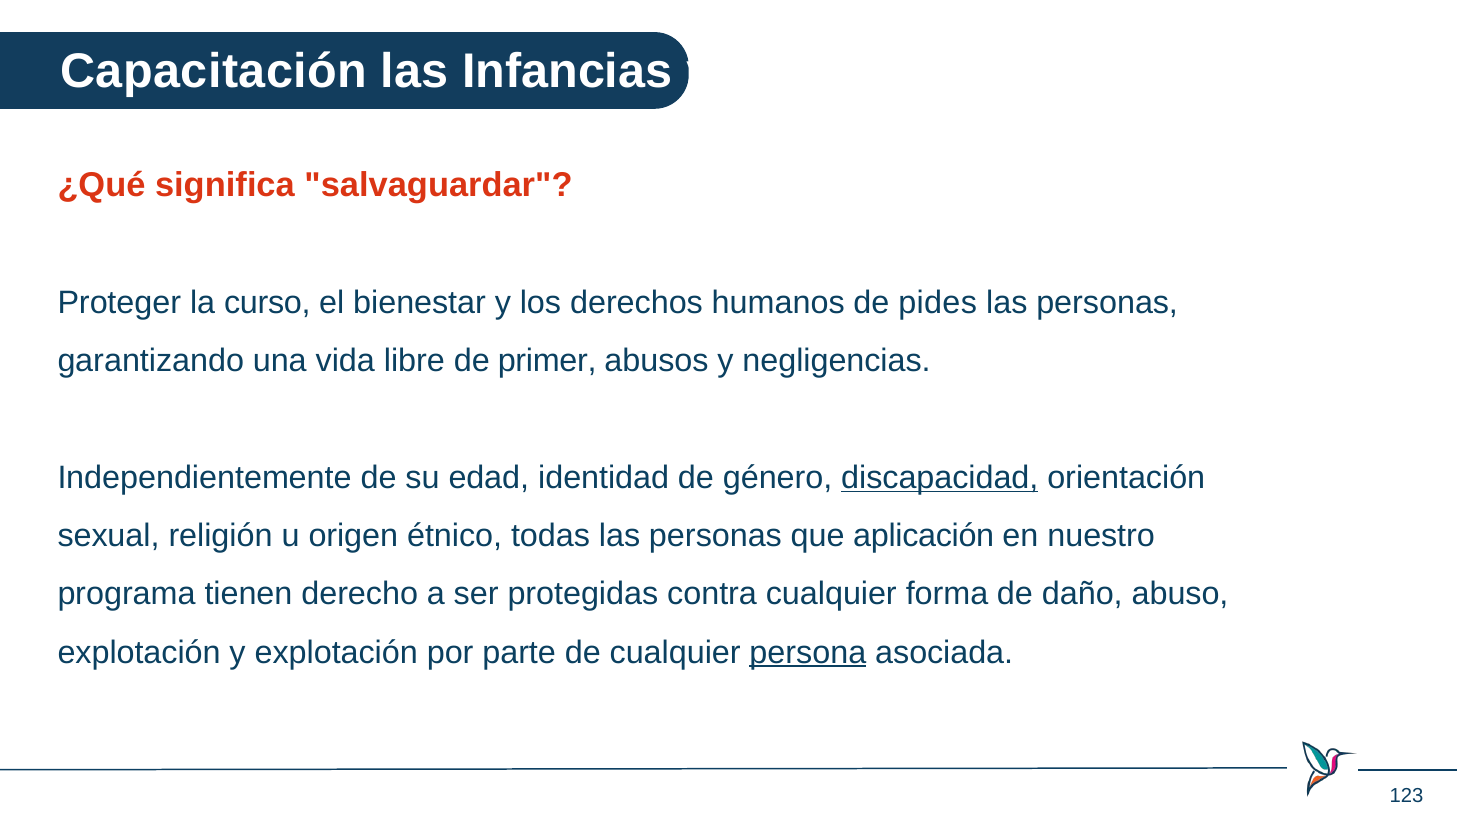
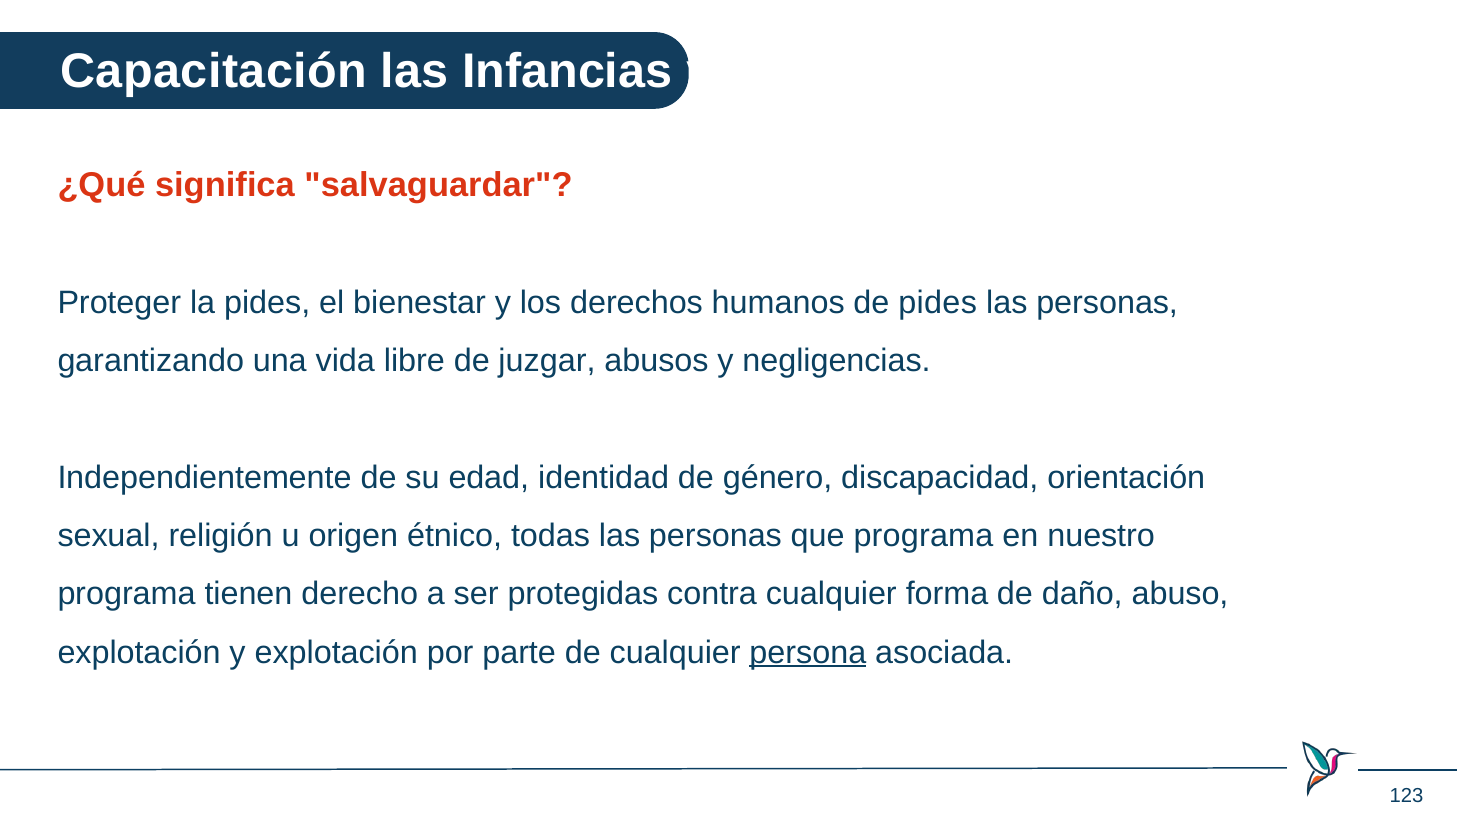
la curso: curso -> pides
primer: primer -> juzgar
discapacidad underline: present -> none
que aplicación: aplicación -> programa
